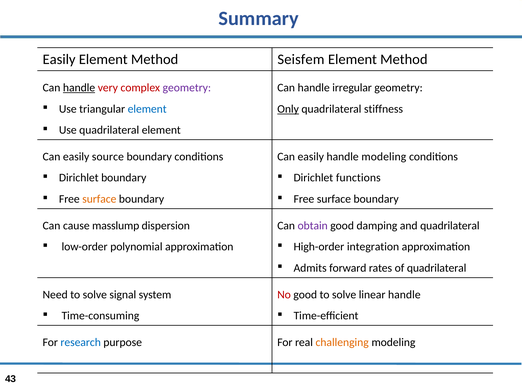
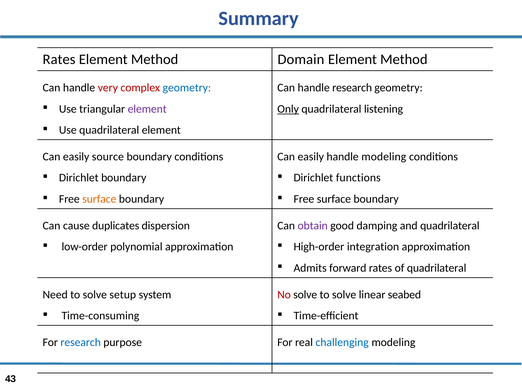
Easily at (59, 59): Easily -> Rates
Seisfem: Seisfem -> Domain
handle at (79, 88) underline: present -> none
geometry at (187, 88) colour: purple -> blue
handle irregular: irregular -> research
element at (147, 109) colour: blue -> purple
stiffness: stiffness -> listening
masslump: masslump -> duplicates
signal: signal -> setup
No good: good -> solve
linear handle: handle -> seabed
challenging colour: orange -> blue
